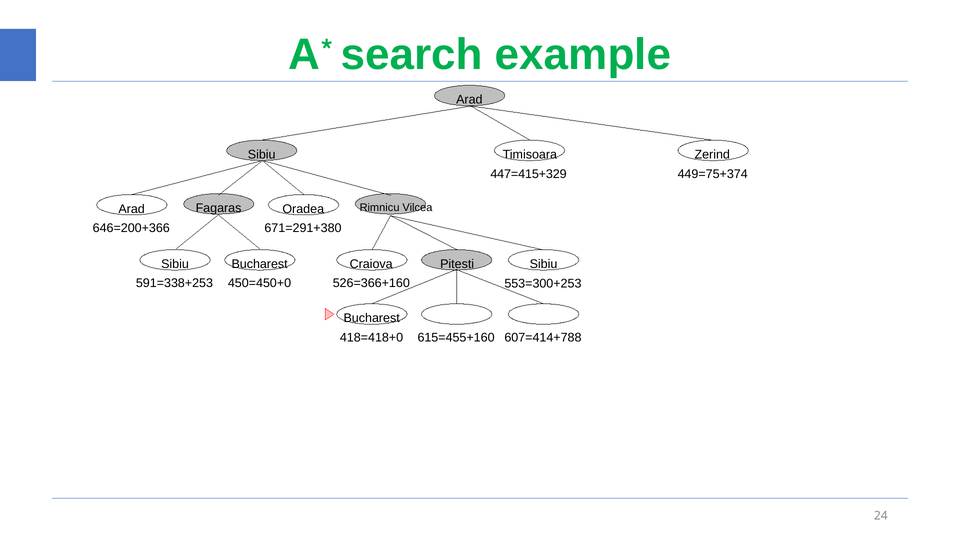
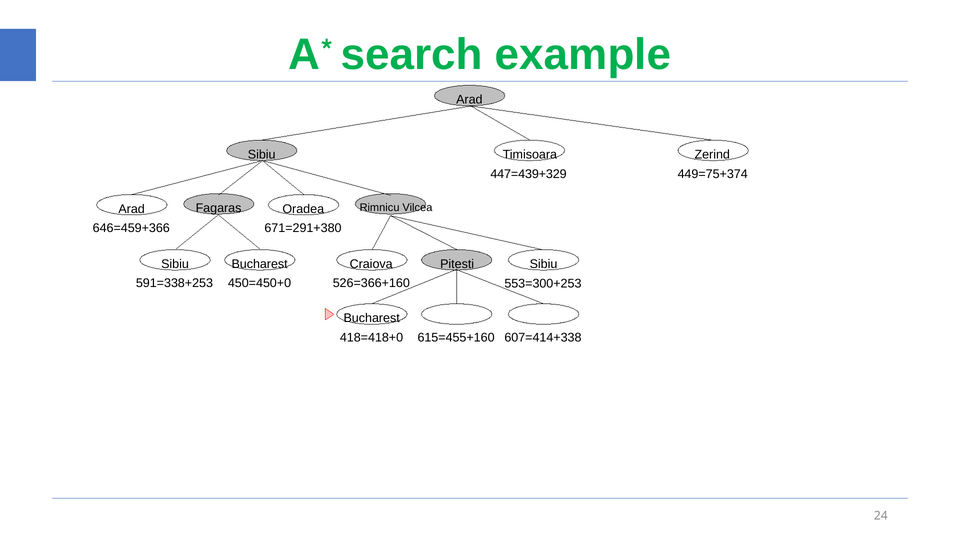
447=415+329: 447=415+329 -> 447=439+329
646=200+366: 646=200+366 -> 646=459+366
607=414+788: 607=414+788 -> 607=414+338
